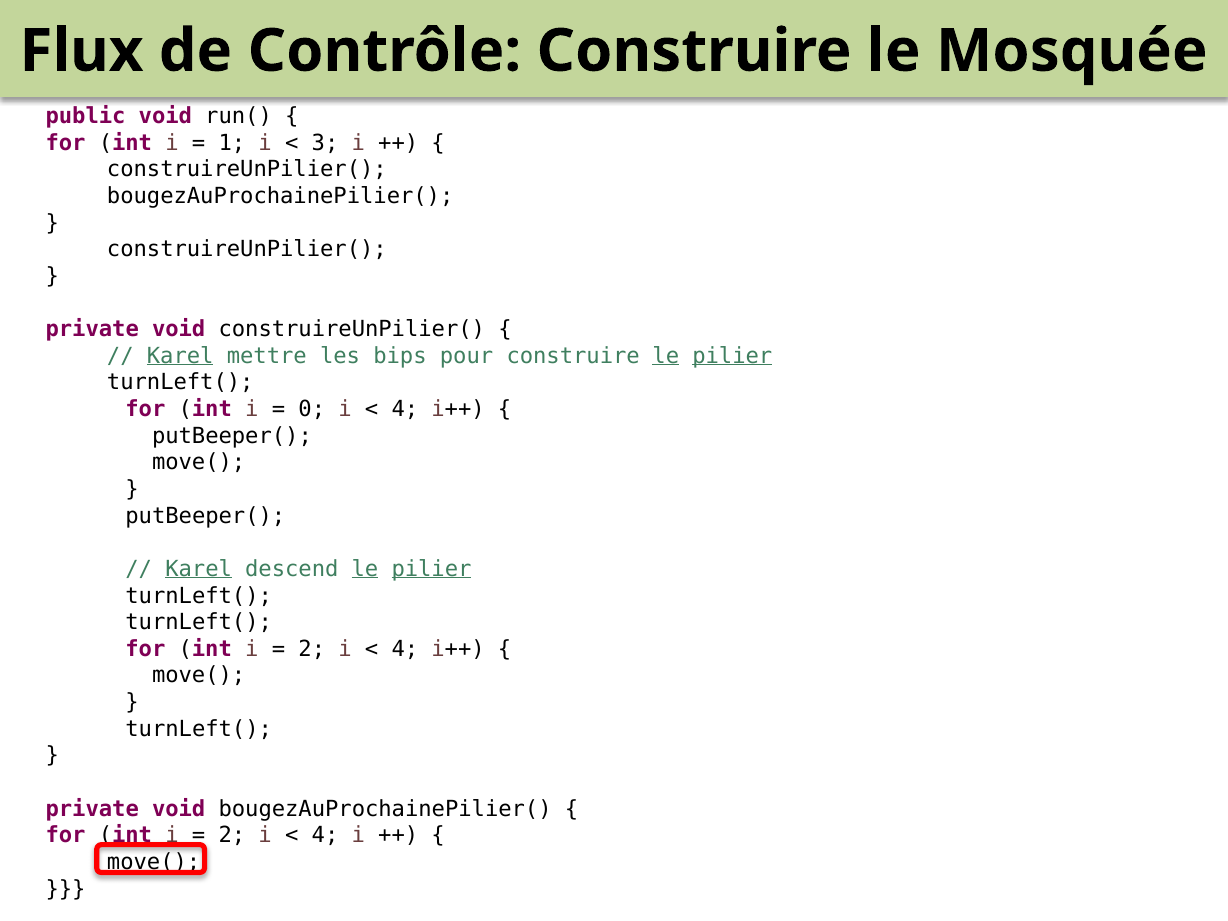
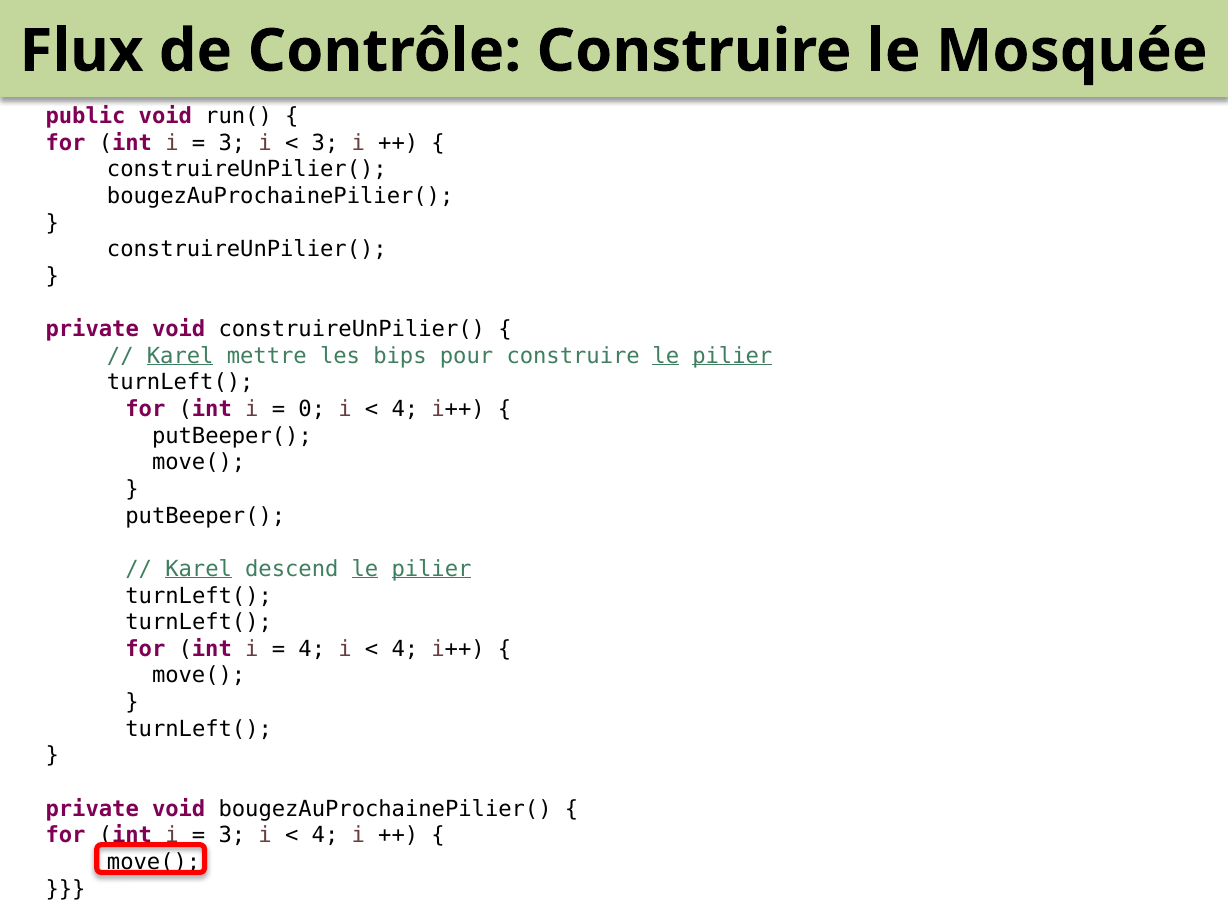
1 at (232, 143): 1 -> 3
2 at (312, 649): 2 -> 4
2 at (232, 836): 2 -> 3
